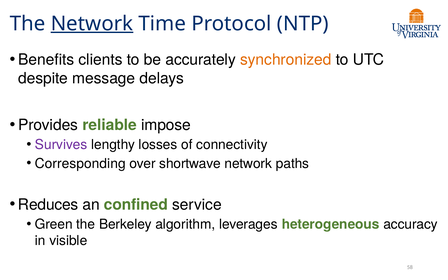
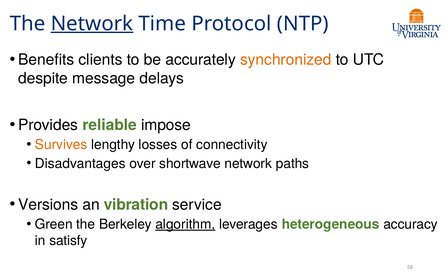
Survives colour: purple -> orange
Corresponding: Corresponding -> Disadvantages
Reduces: Reduces -> Versions
confined: confined -> vibration
algorithm underline: none -> present
visible: visible -> satisfy
